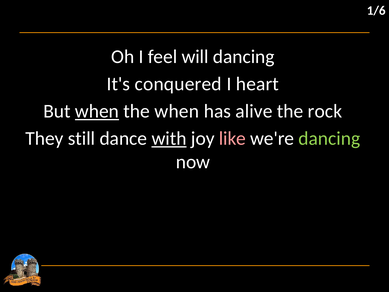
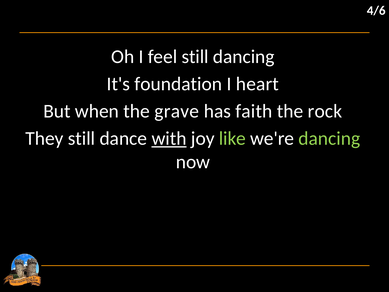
1/6: 1/6 -> 4/6
feel will: will -> still
conquered: conquered -> foundation
when at (97, 111) underline: present -> none
the when: when -> grave
alive: alive -> faith
like colour: pink -> light green
